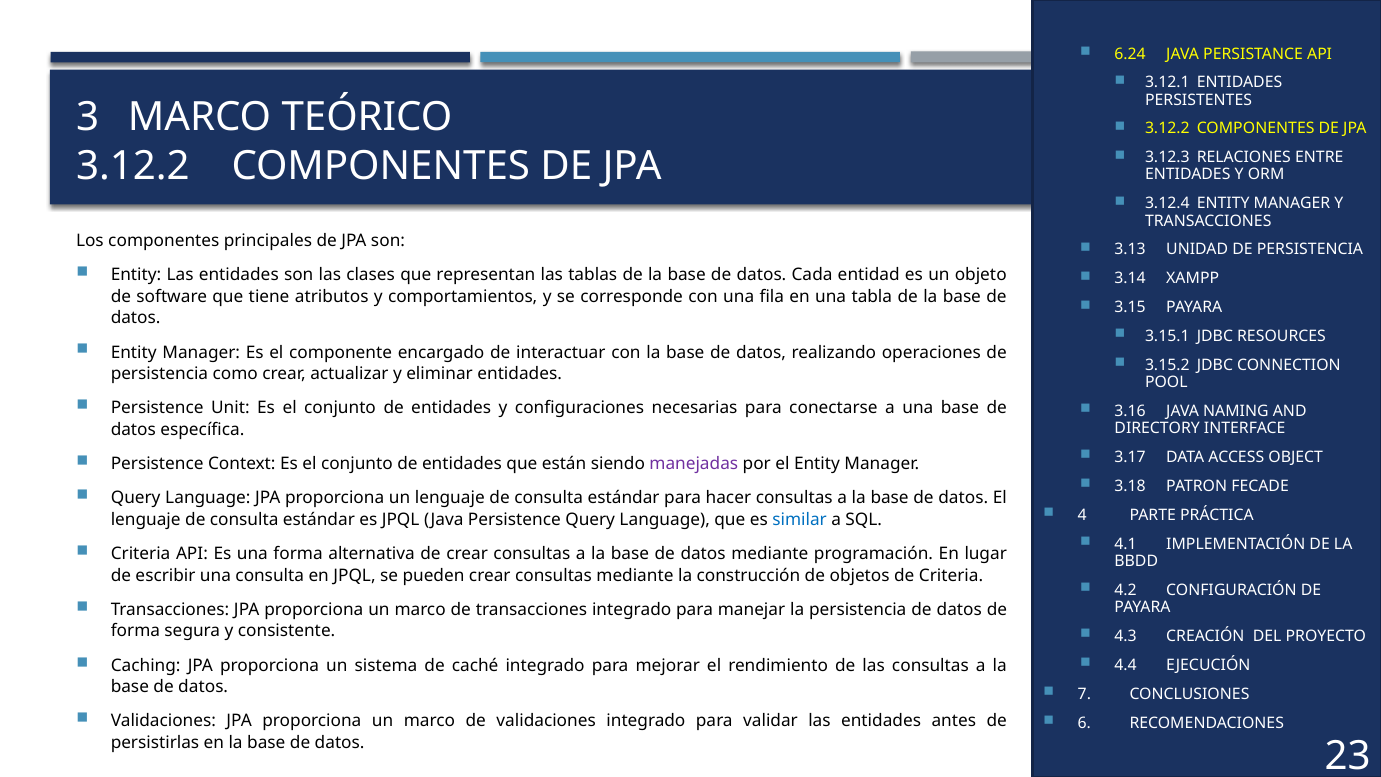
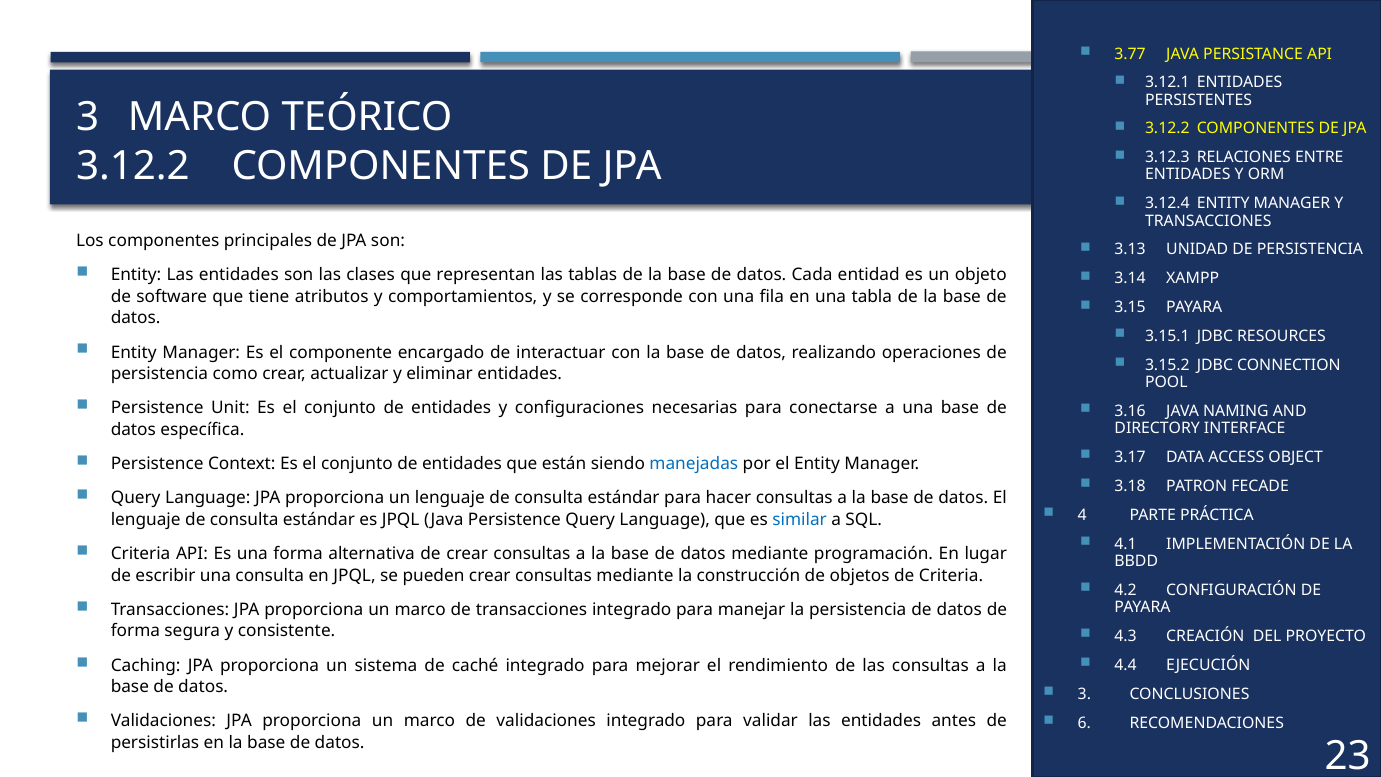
6.24: 6.24 -> 3.77
manejadas colour: purple -> blue
7 at (1084, 694): 7 -> 3
